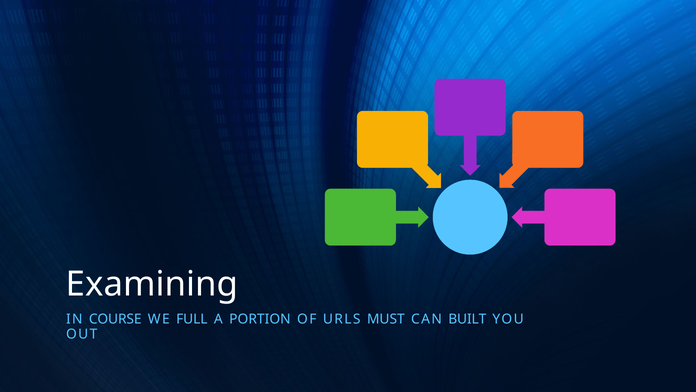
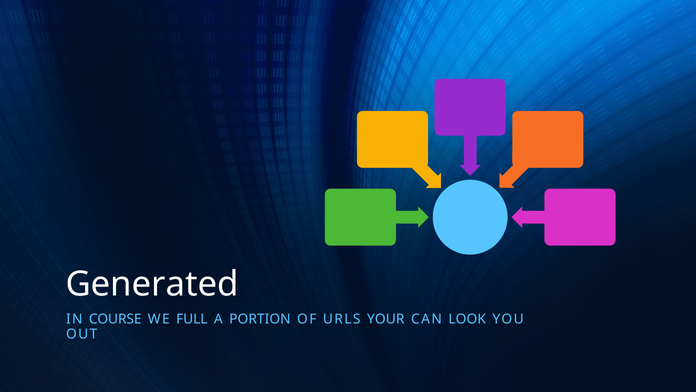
Examining: Examining -> Generated
MUST: MUST -> YOUR
BUILT: BUILT -> LOOK
